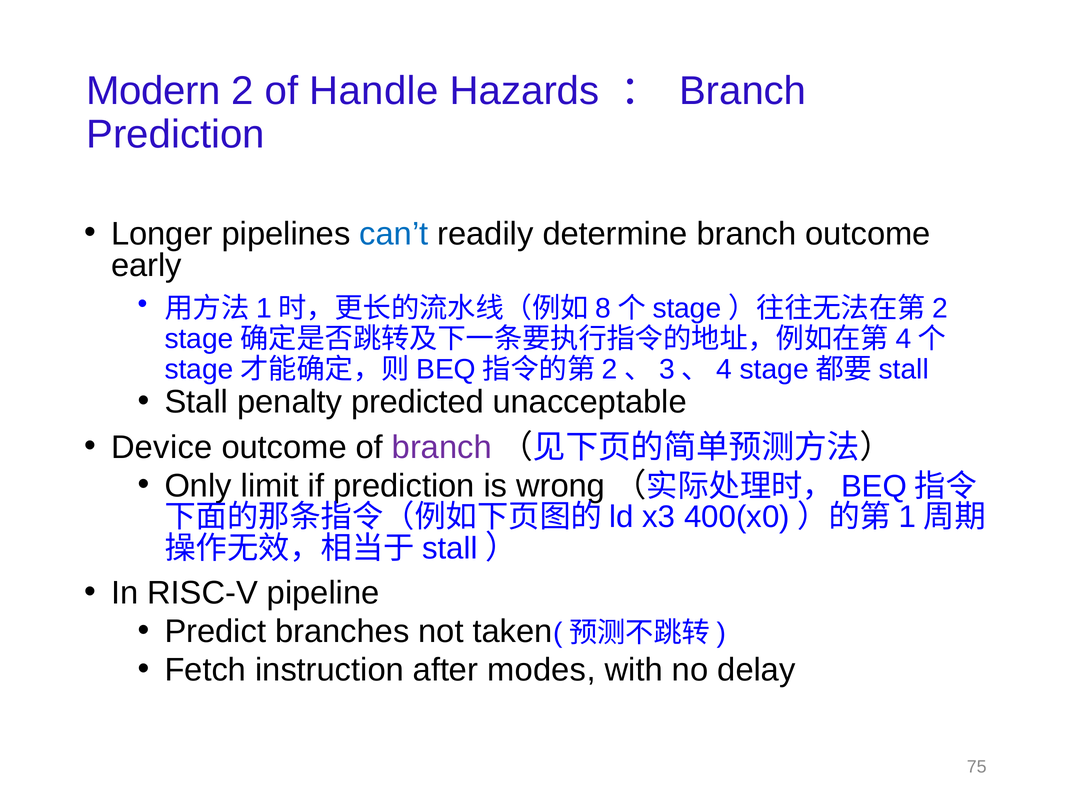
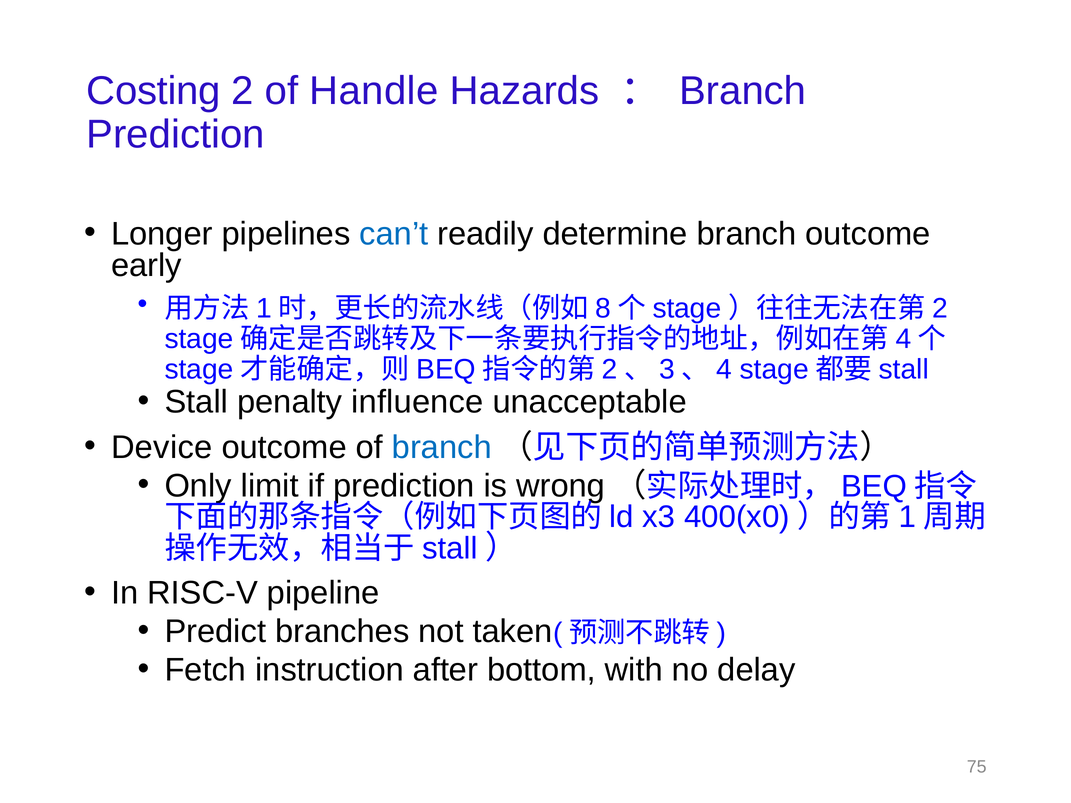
Modern: Modern -> Costing
predicted: predicted -> influence
branch at (442, 447) colour: purple -> blue
modes: modes -> bottom
